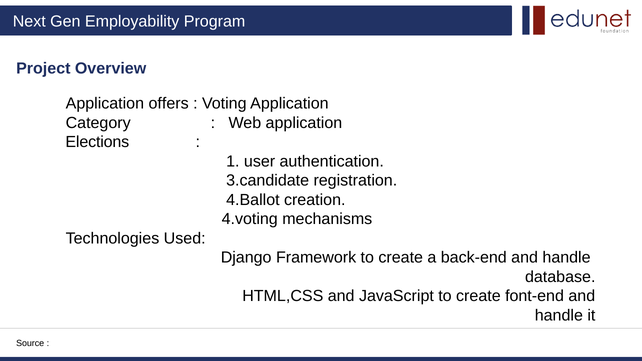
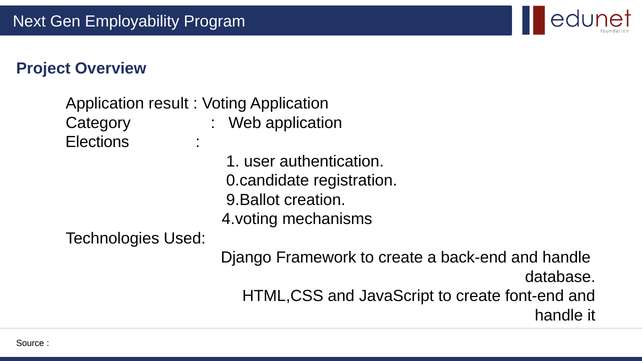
offers: offers -> result
3.candidate: 3.candidate -> 0.candidate
4.Ballot: 4.Ballot -> 9.Ballot
